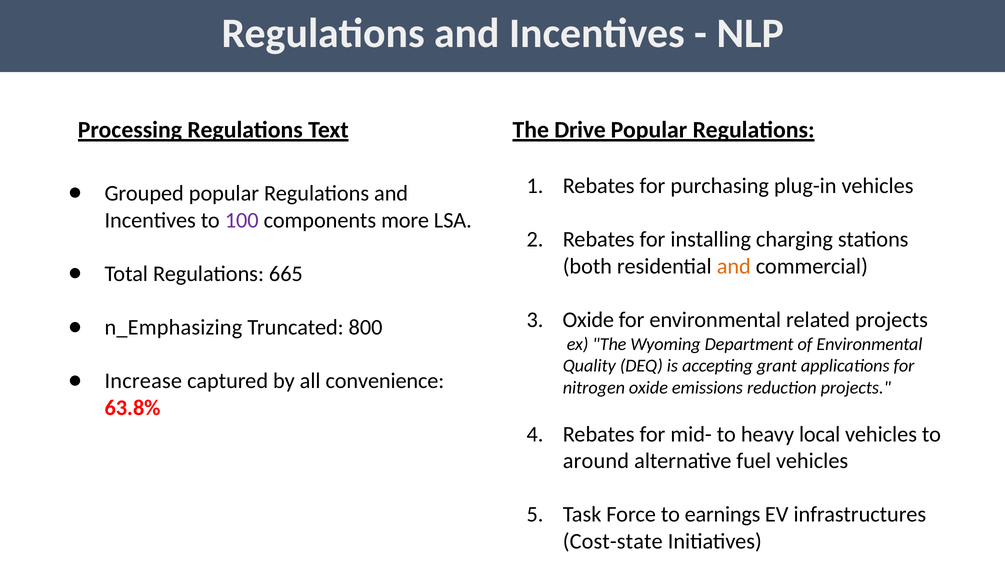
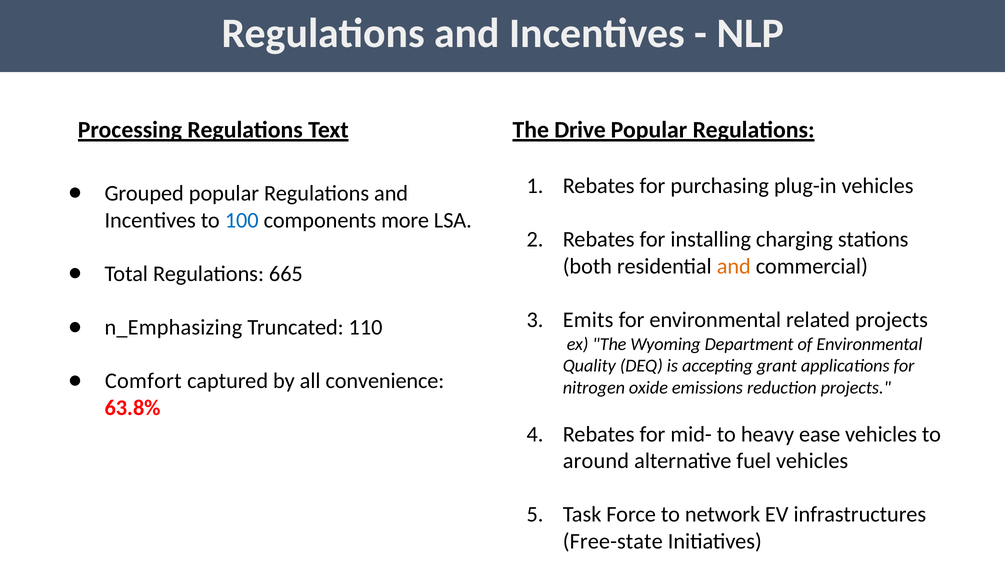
100 colour: purple -> blue
Oxide at (588, 320): Oxide -> Emits
800: 800 -> 110
Increase: Increase -> Comfort
local: local -> ease
earnings: earnings -> network
Cost-state: Cost-state -> Free-state
